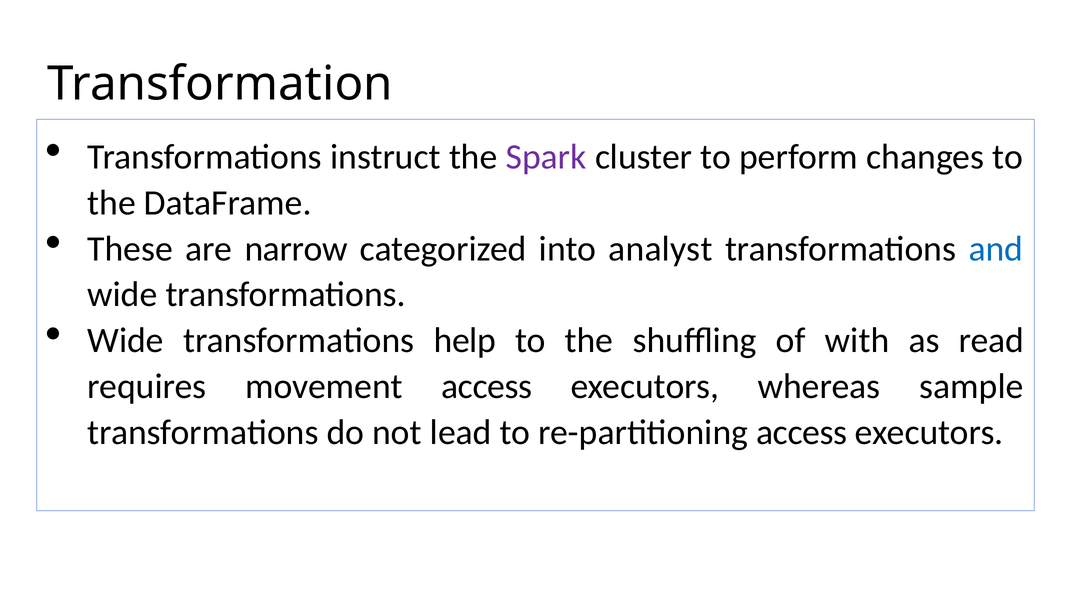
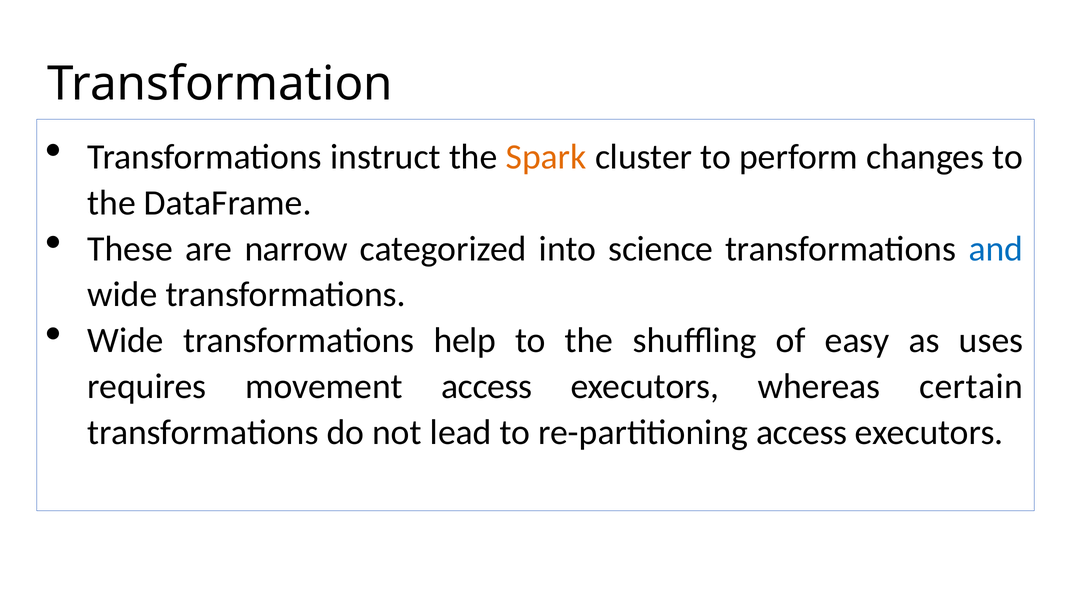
Spark colour: purple -> orange
analyst: analyst -> science
with: with -> easy
read: read -> uses
sample: sample -> certain
